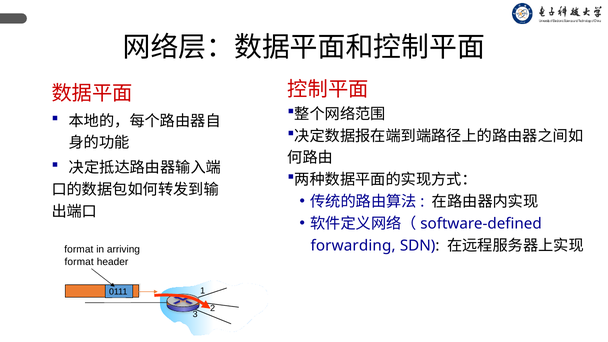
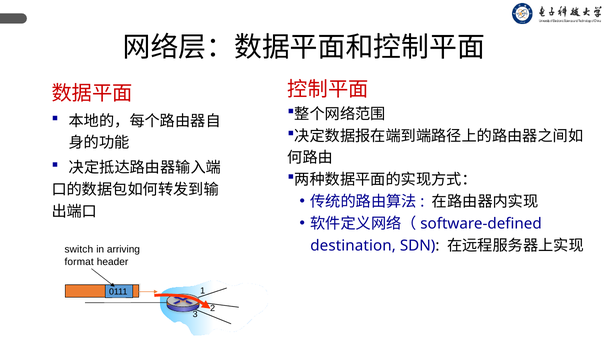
forwarding: forwarding -> destination
format at (79, 250): format -> switch
